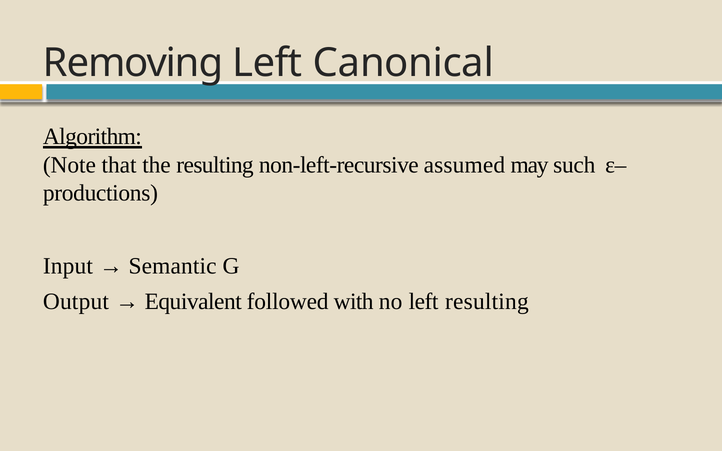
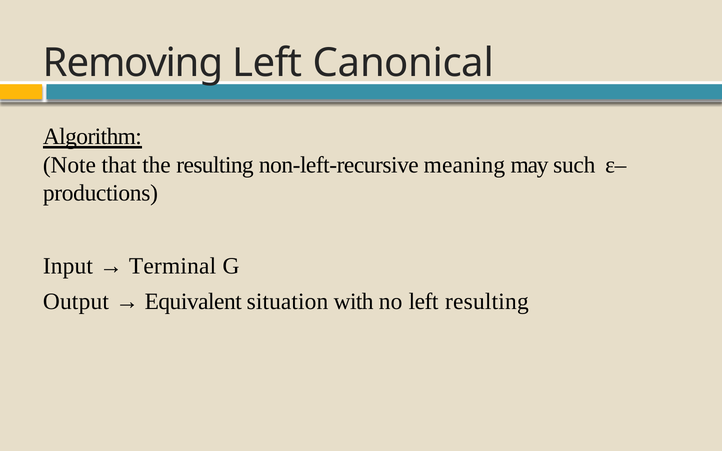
assumed: assumed -> meaning
Semantic: Semantic -> Terminal
followed: followed -> situation
